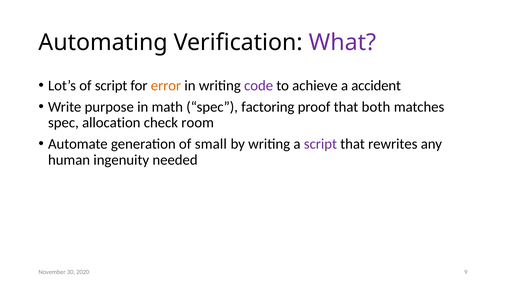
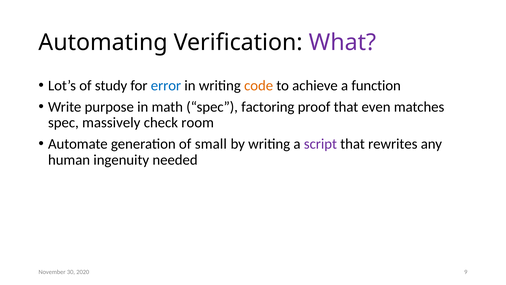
of script: script -> study
error colour: orange -> blue
code colour: purple -> orange
accident: accident -> function
both: both -> even
allocation: allocation -> massively
